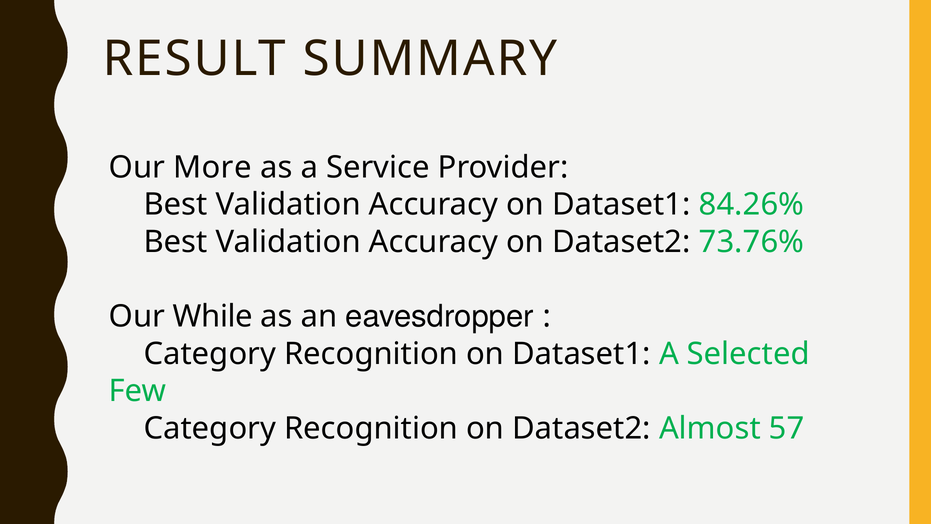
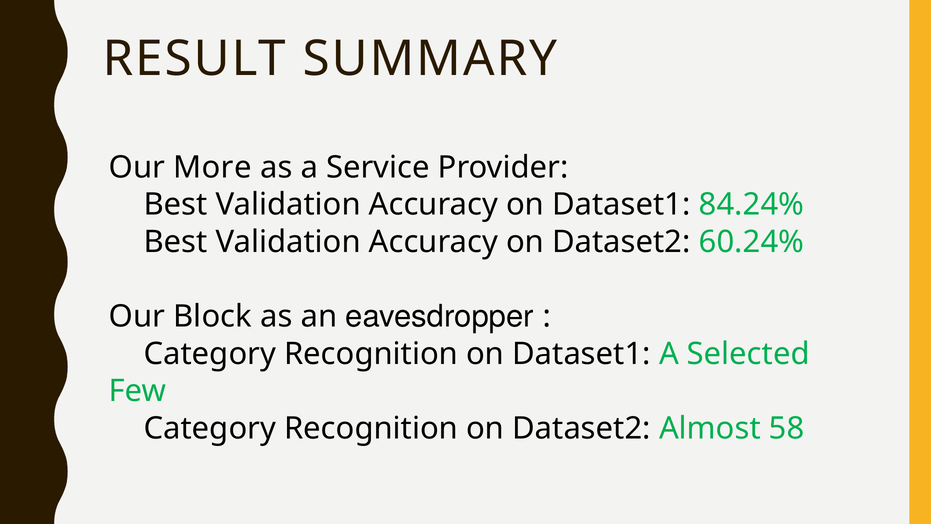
84.26%: 84.26% -> 84.24%
73.76%: 73.76% -> 60.24%
While: While -> Block
57: 57 -> 58
